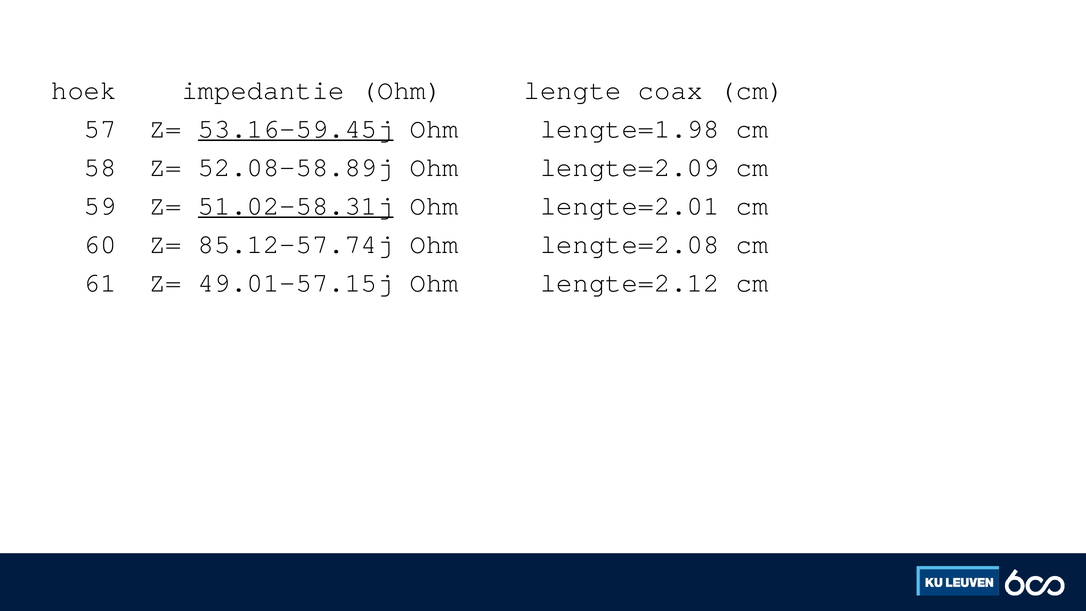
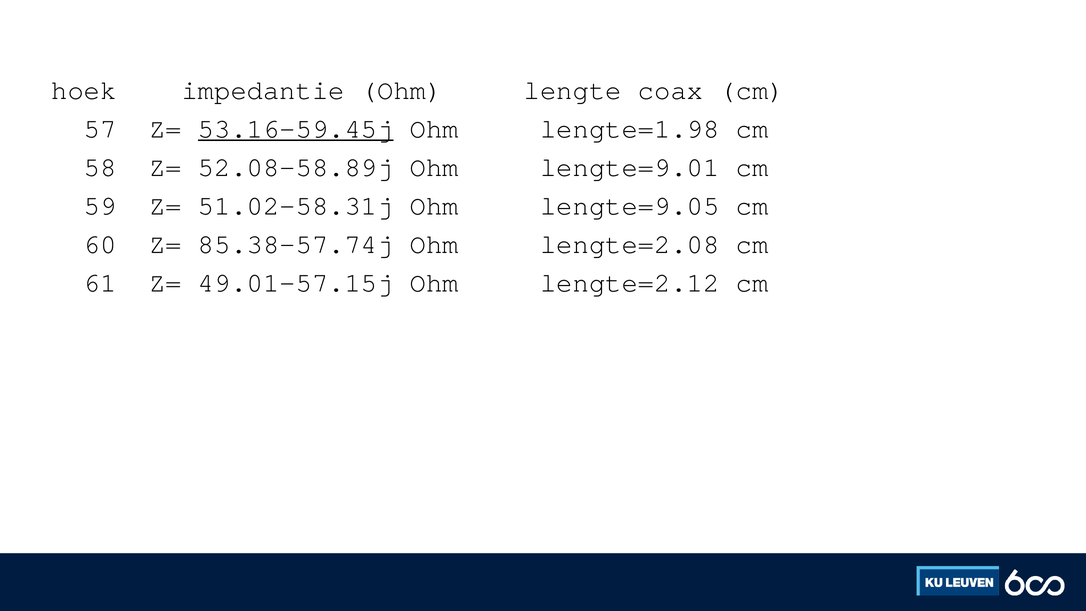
lengte=2.09: lengte=2.09 -> lengte=9.01
51.02-58.31j underline: present -> none
lengte=2.01: lengte=2.01 -> lengte=9.05
85.12-57.74j: 85.12-57.74j -> 85.38-57.74j
